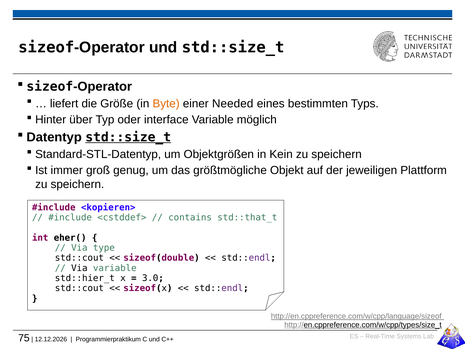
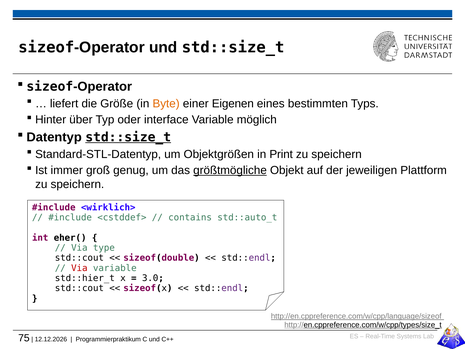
Needed: Needed -> Eigenen
Kein: Kein -> Print
größtmögliche underline: none -> present
<kopieren>: <kopieren> -> <wirklich>
std::that_t: std::that_t -> std::auto_t
Via at (79, 268) colour: black -> red
